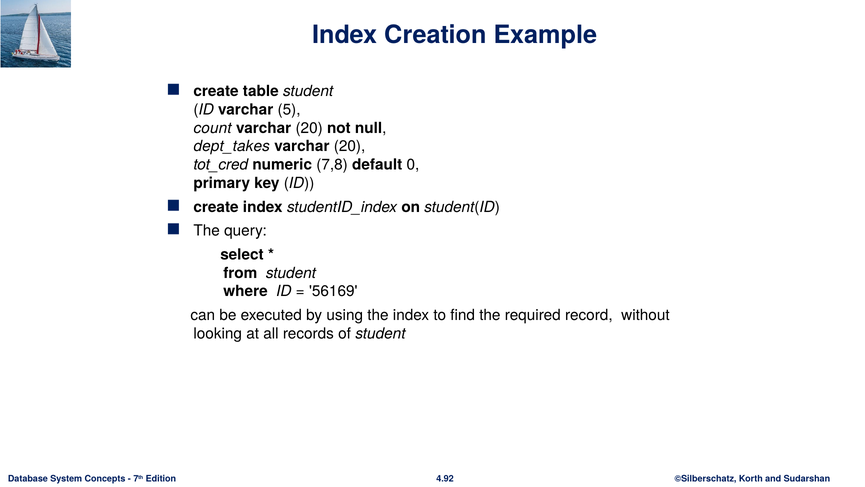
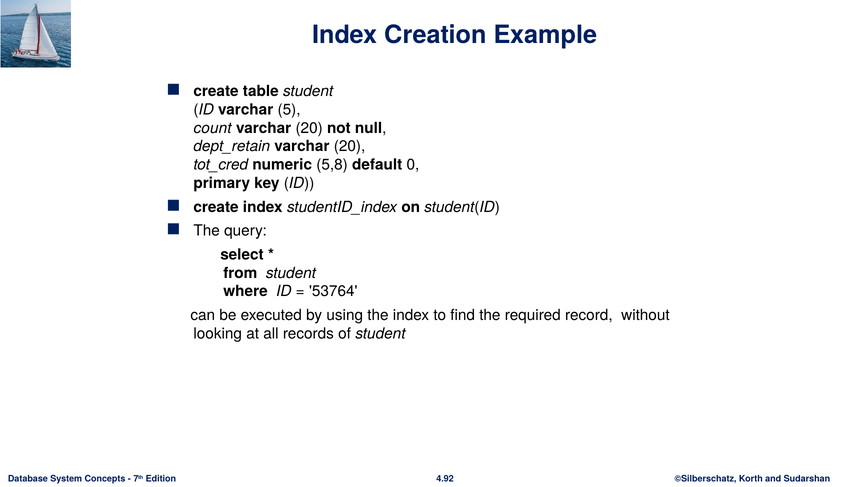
dept_takes: dept_takes -> dept_retain
7,8: 7,8 -> 5,8
56169: 56169 -> 53764
